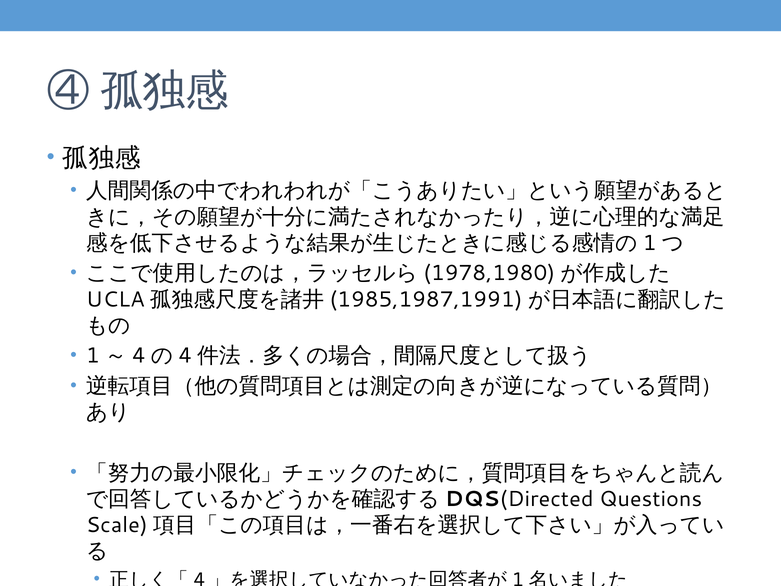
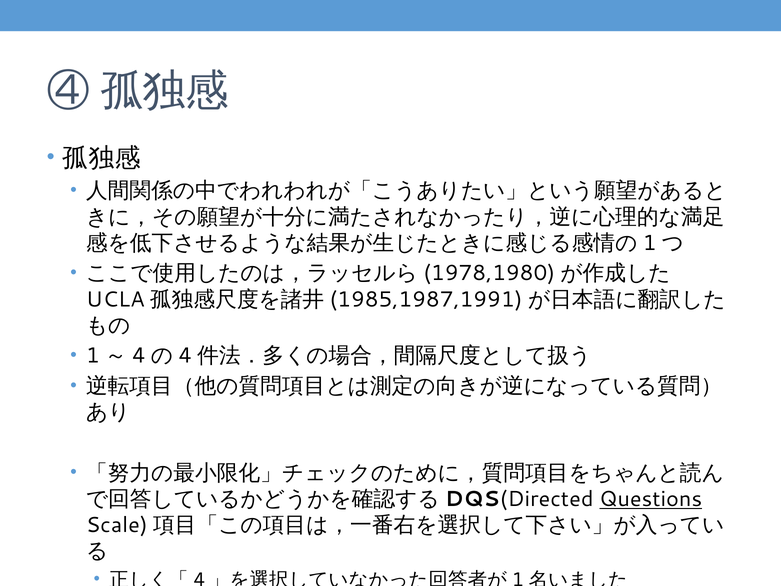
Questions underline: none -> present
